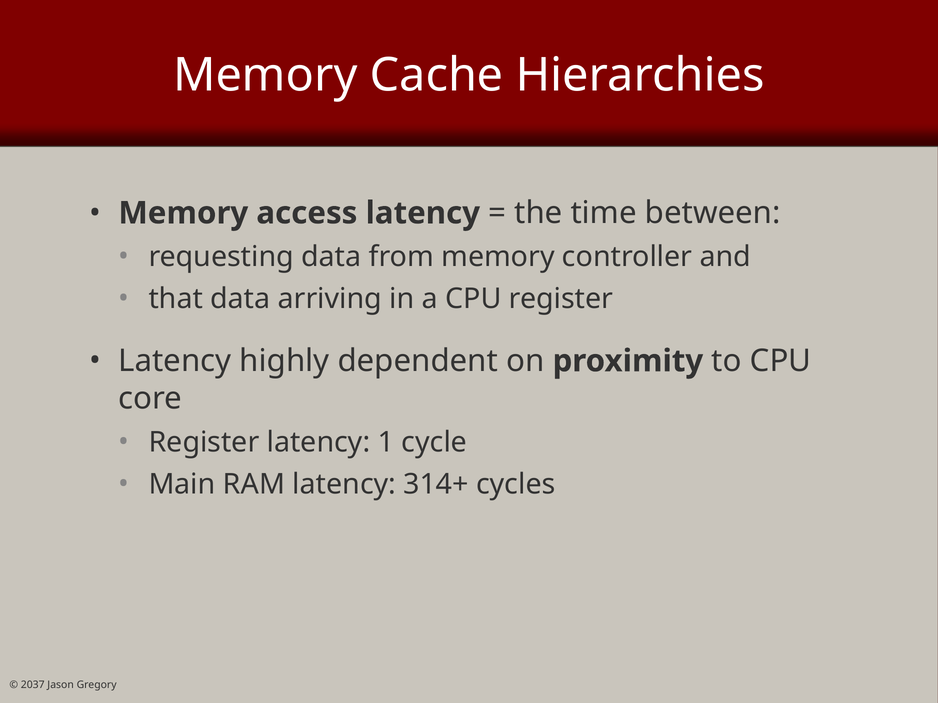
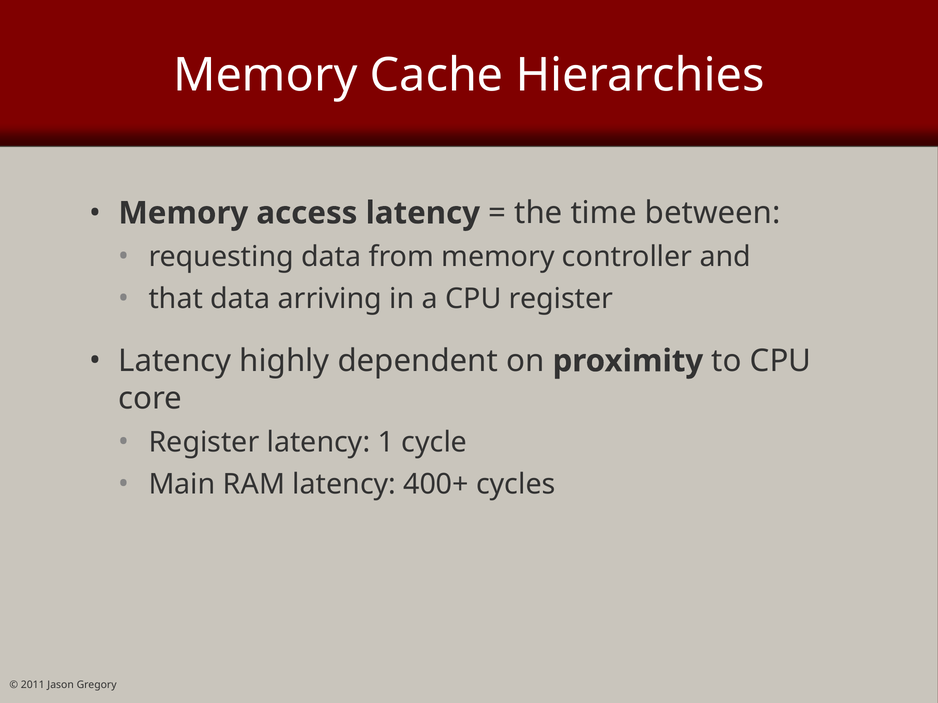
314+: 314+ -> 400+
2037: 2037 -> 2011
